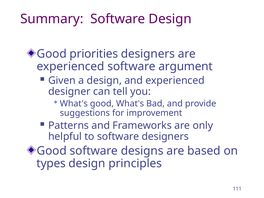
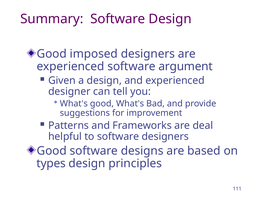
priorities: priorities -> imposed
only: only -> deal
